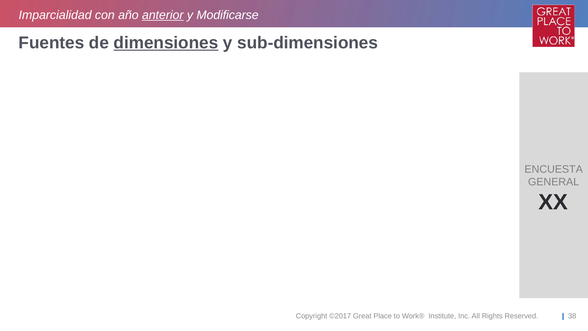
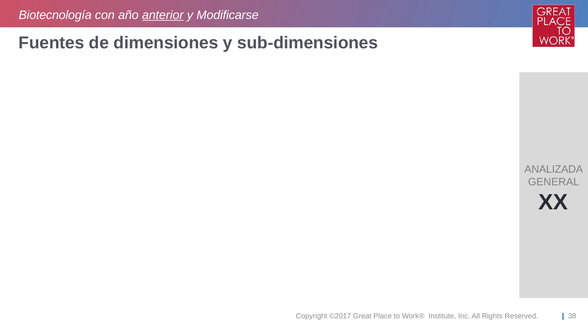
Imparcialidad: Imparcialidad -> Biotecnología
dimensiones underline: present -> none
ENCUESTA: ENCUESTA -> ANALIZADA
